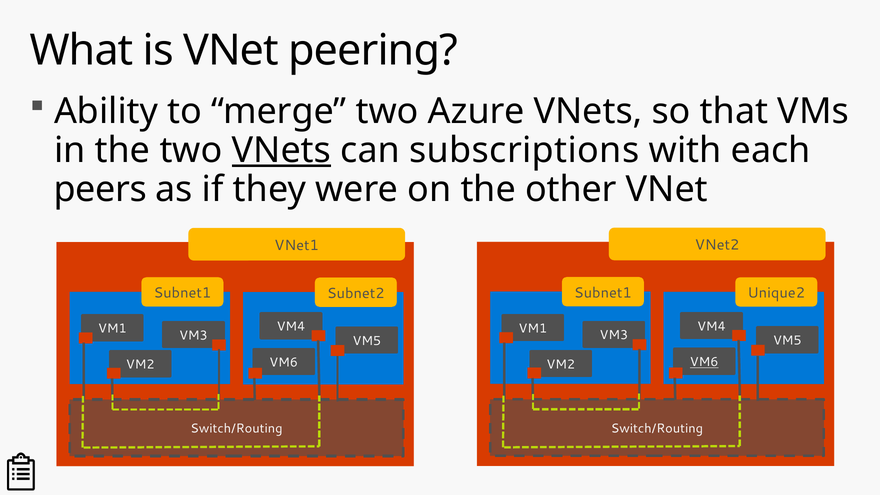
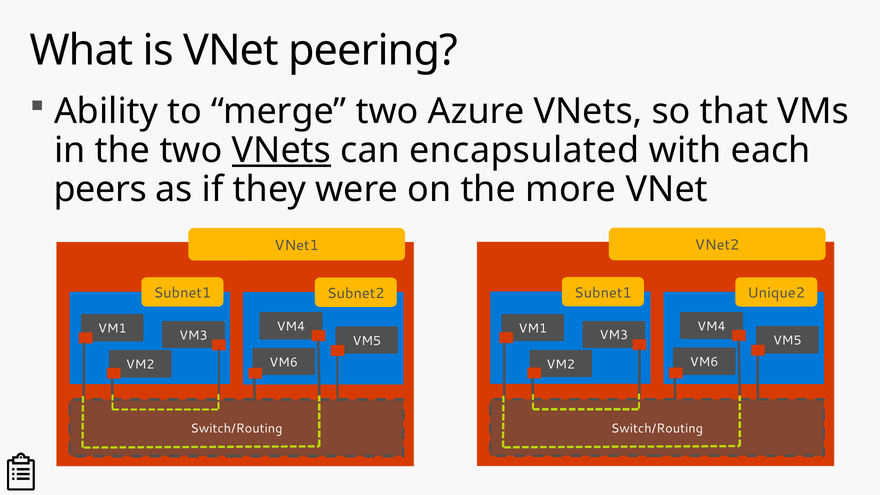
subscriptions: subscriptions -> encapsulated
other: other -> more
VM6 at (704, 362) underline: present -> none
